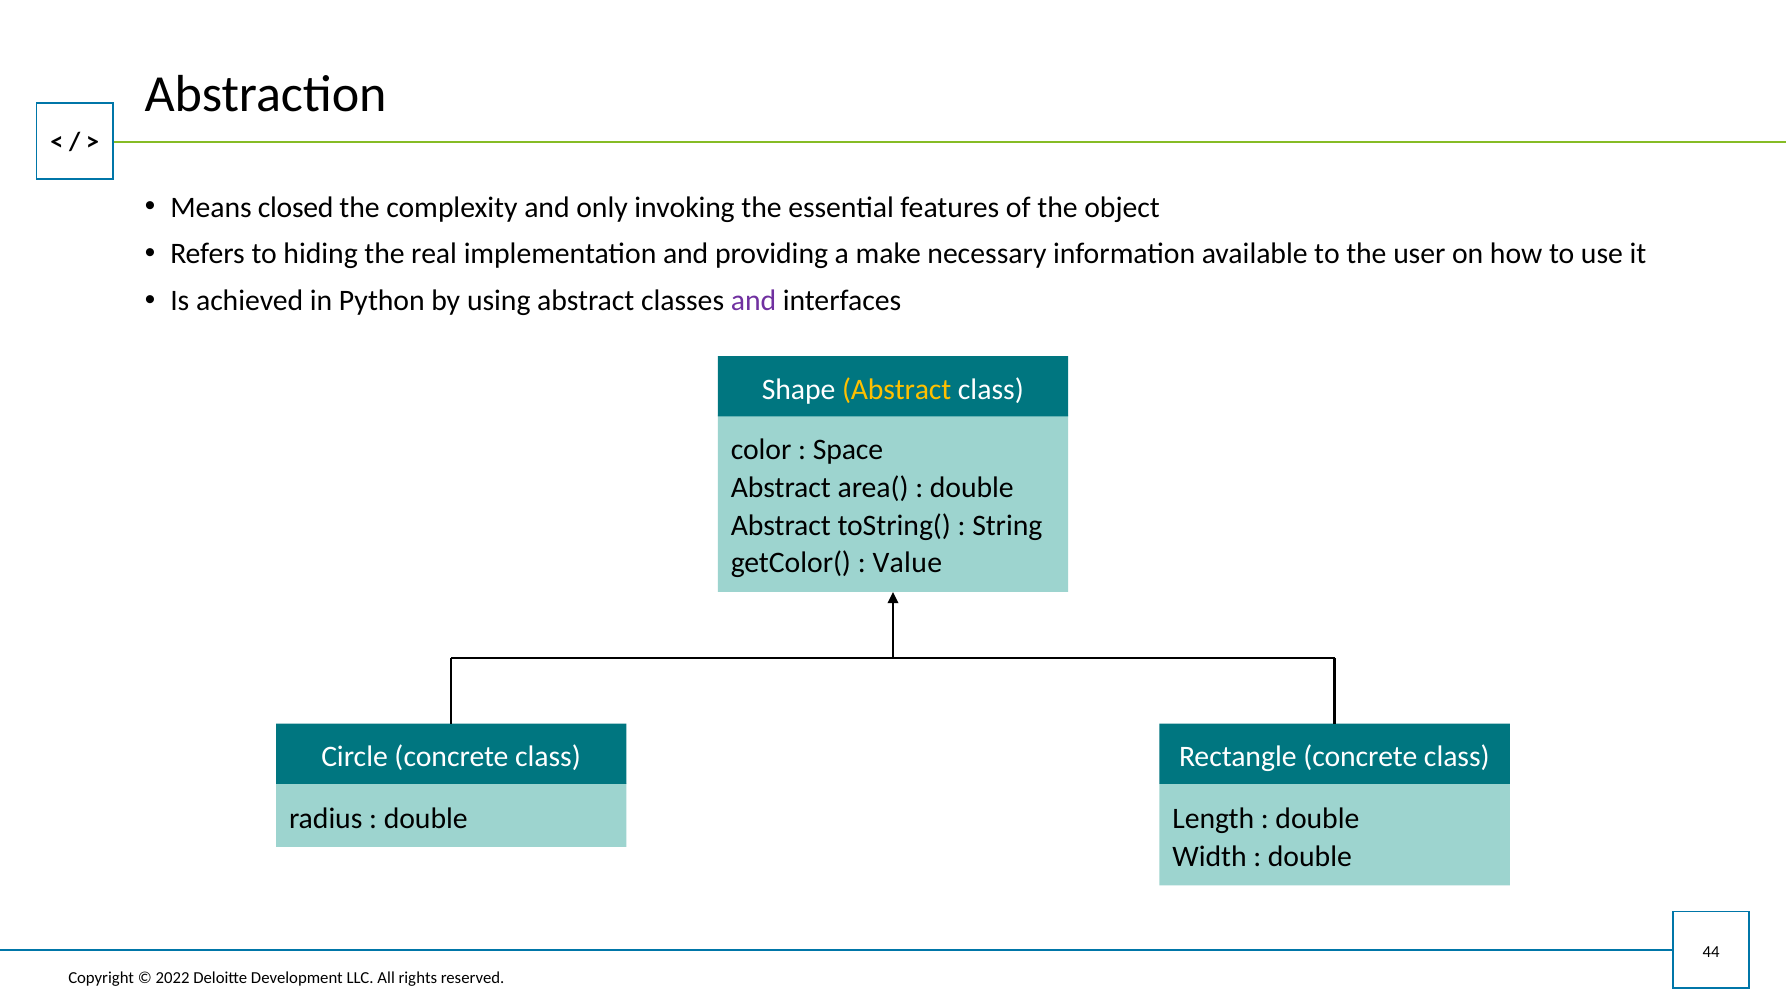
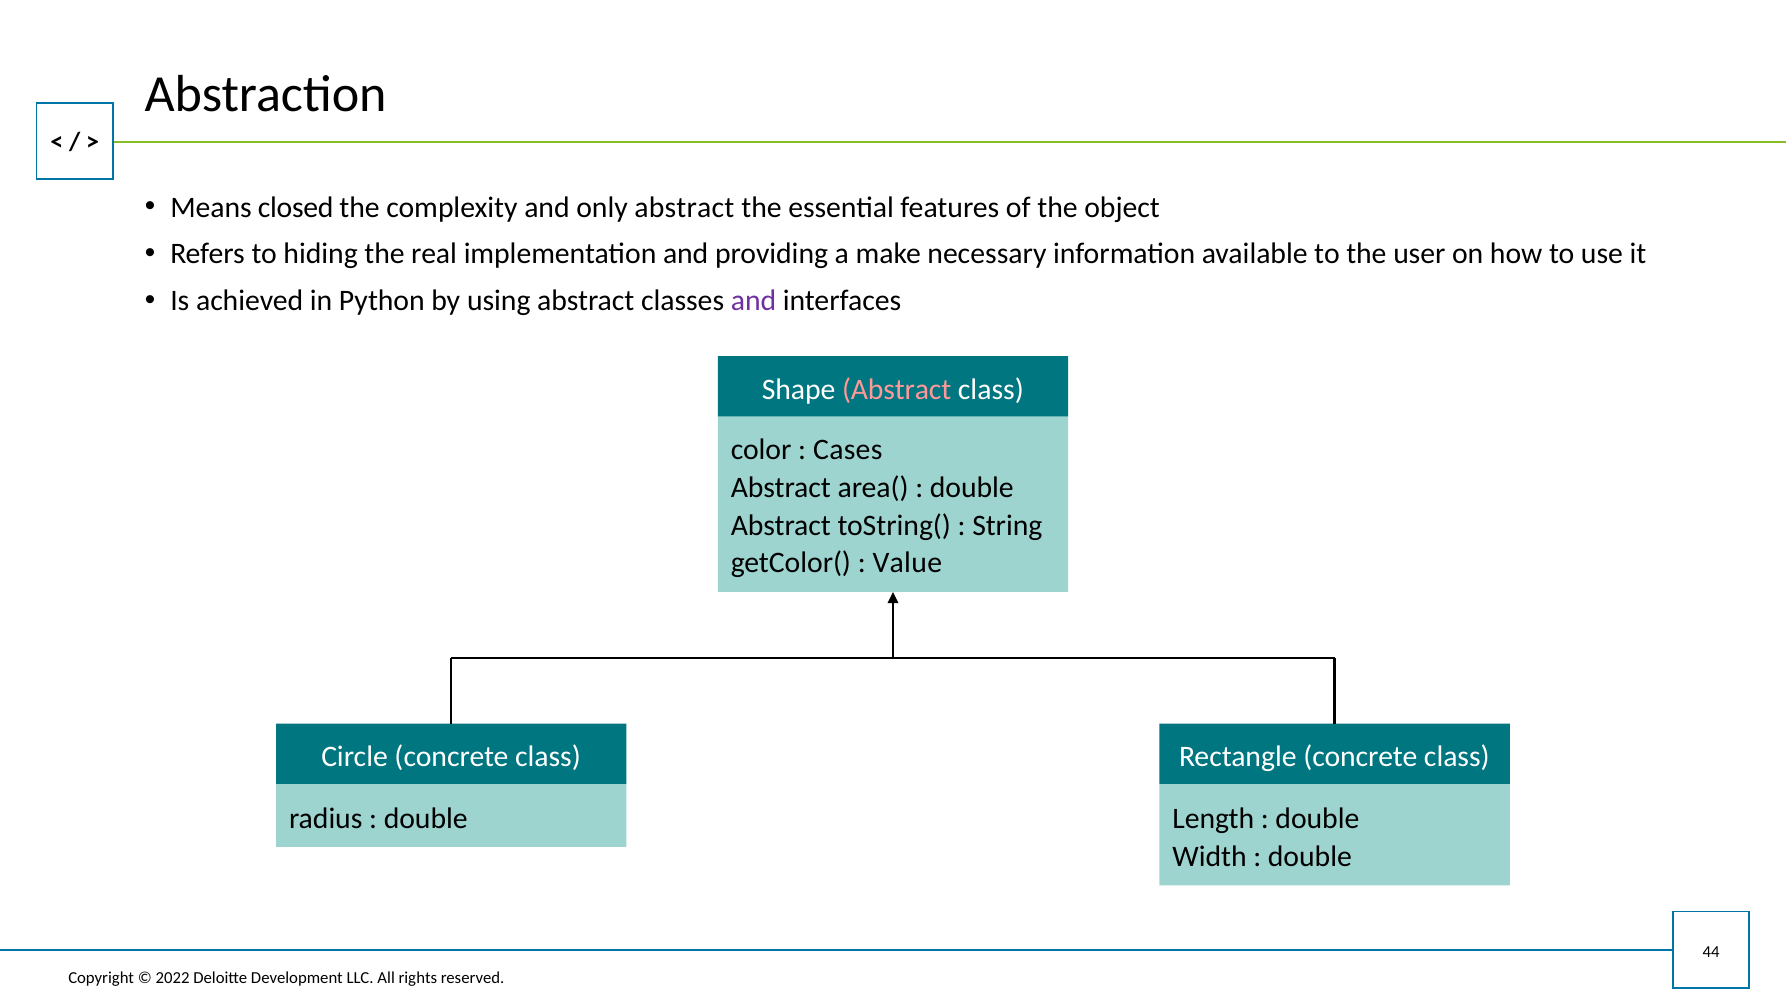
only invoking: invoking -> abstract
Abstract at (897, 390) colour: yellow -> pink
Space: Space -> Cases
